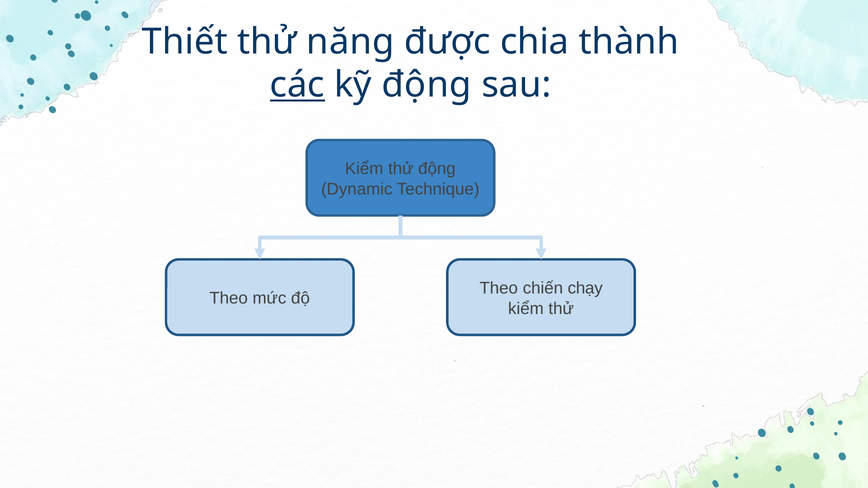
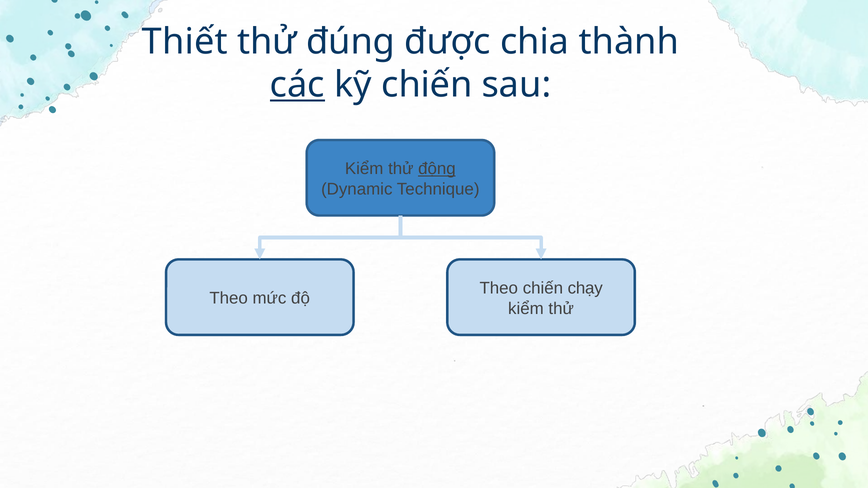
năng: năng -> đúng
kỹ động: động -> chiến
động at (437, 169) underline: none -> present
